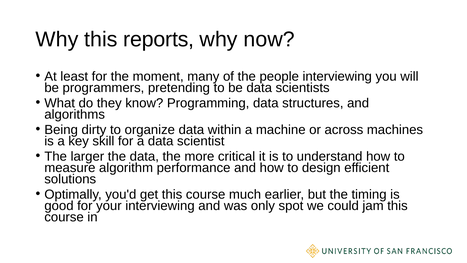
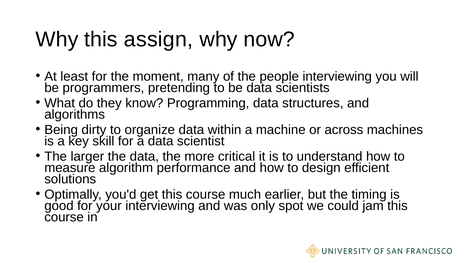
reports: reports -> assign
